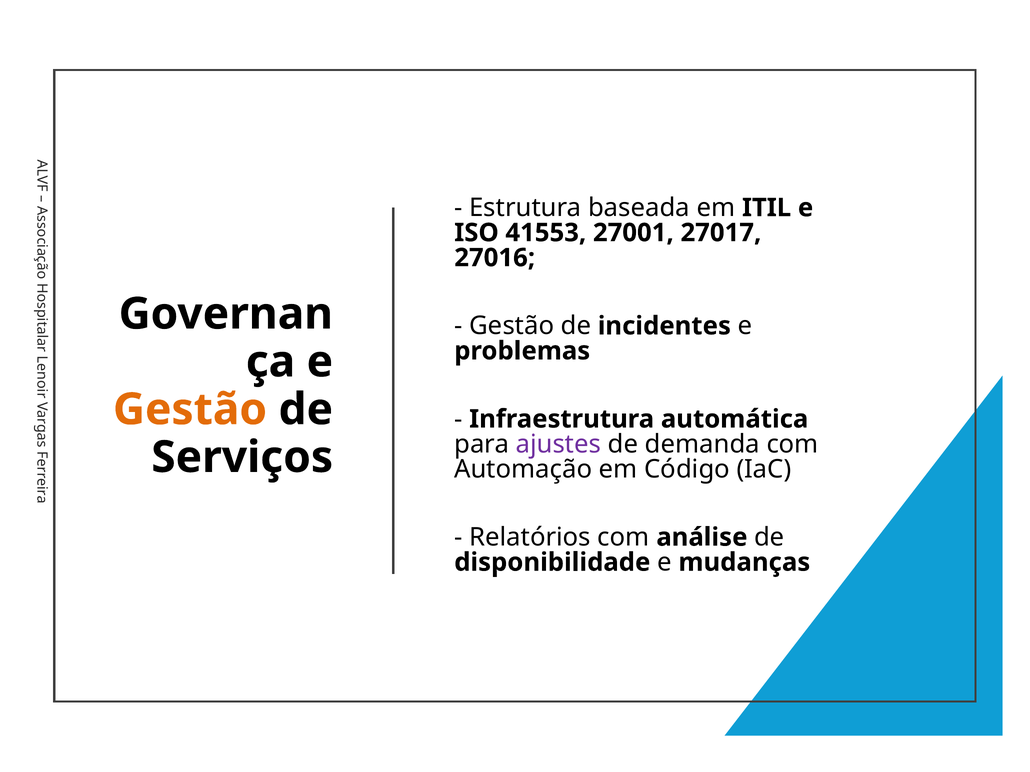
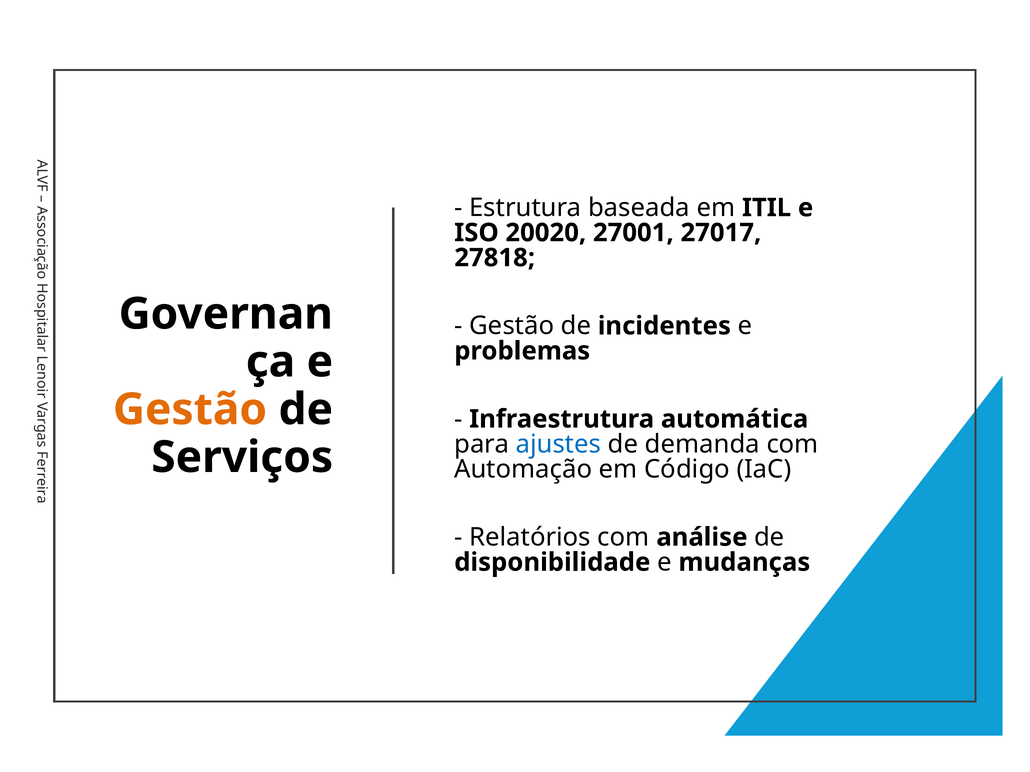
41553: 41553 -> 20020
27016: 27016 -> 27818
ajustes colour: purple -> blue
